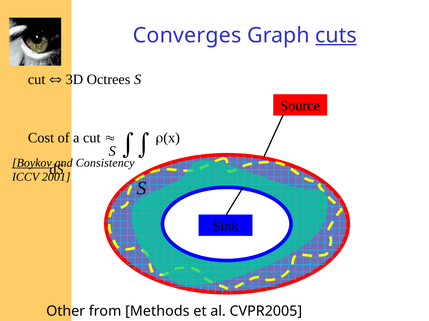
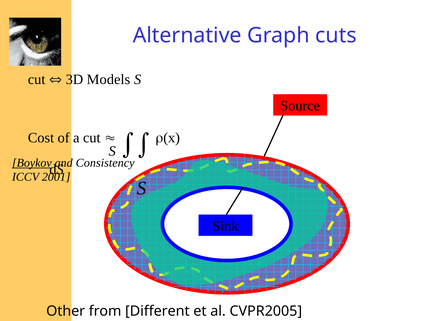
Converges: Converges -> Alternative
cuts underline: present -> none
Octrees: Octrees -> Models
Methods: Methods -> Different
